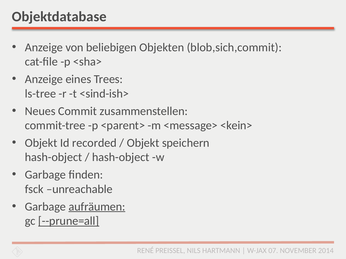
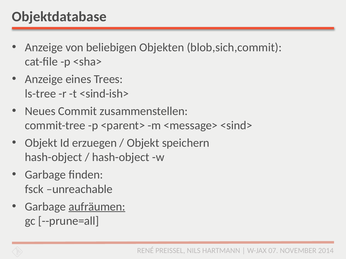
<kein>: <kein> -> <sind>
recorded: recorded -> erzuegen
--prune=all underline: present -> none
